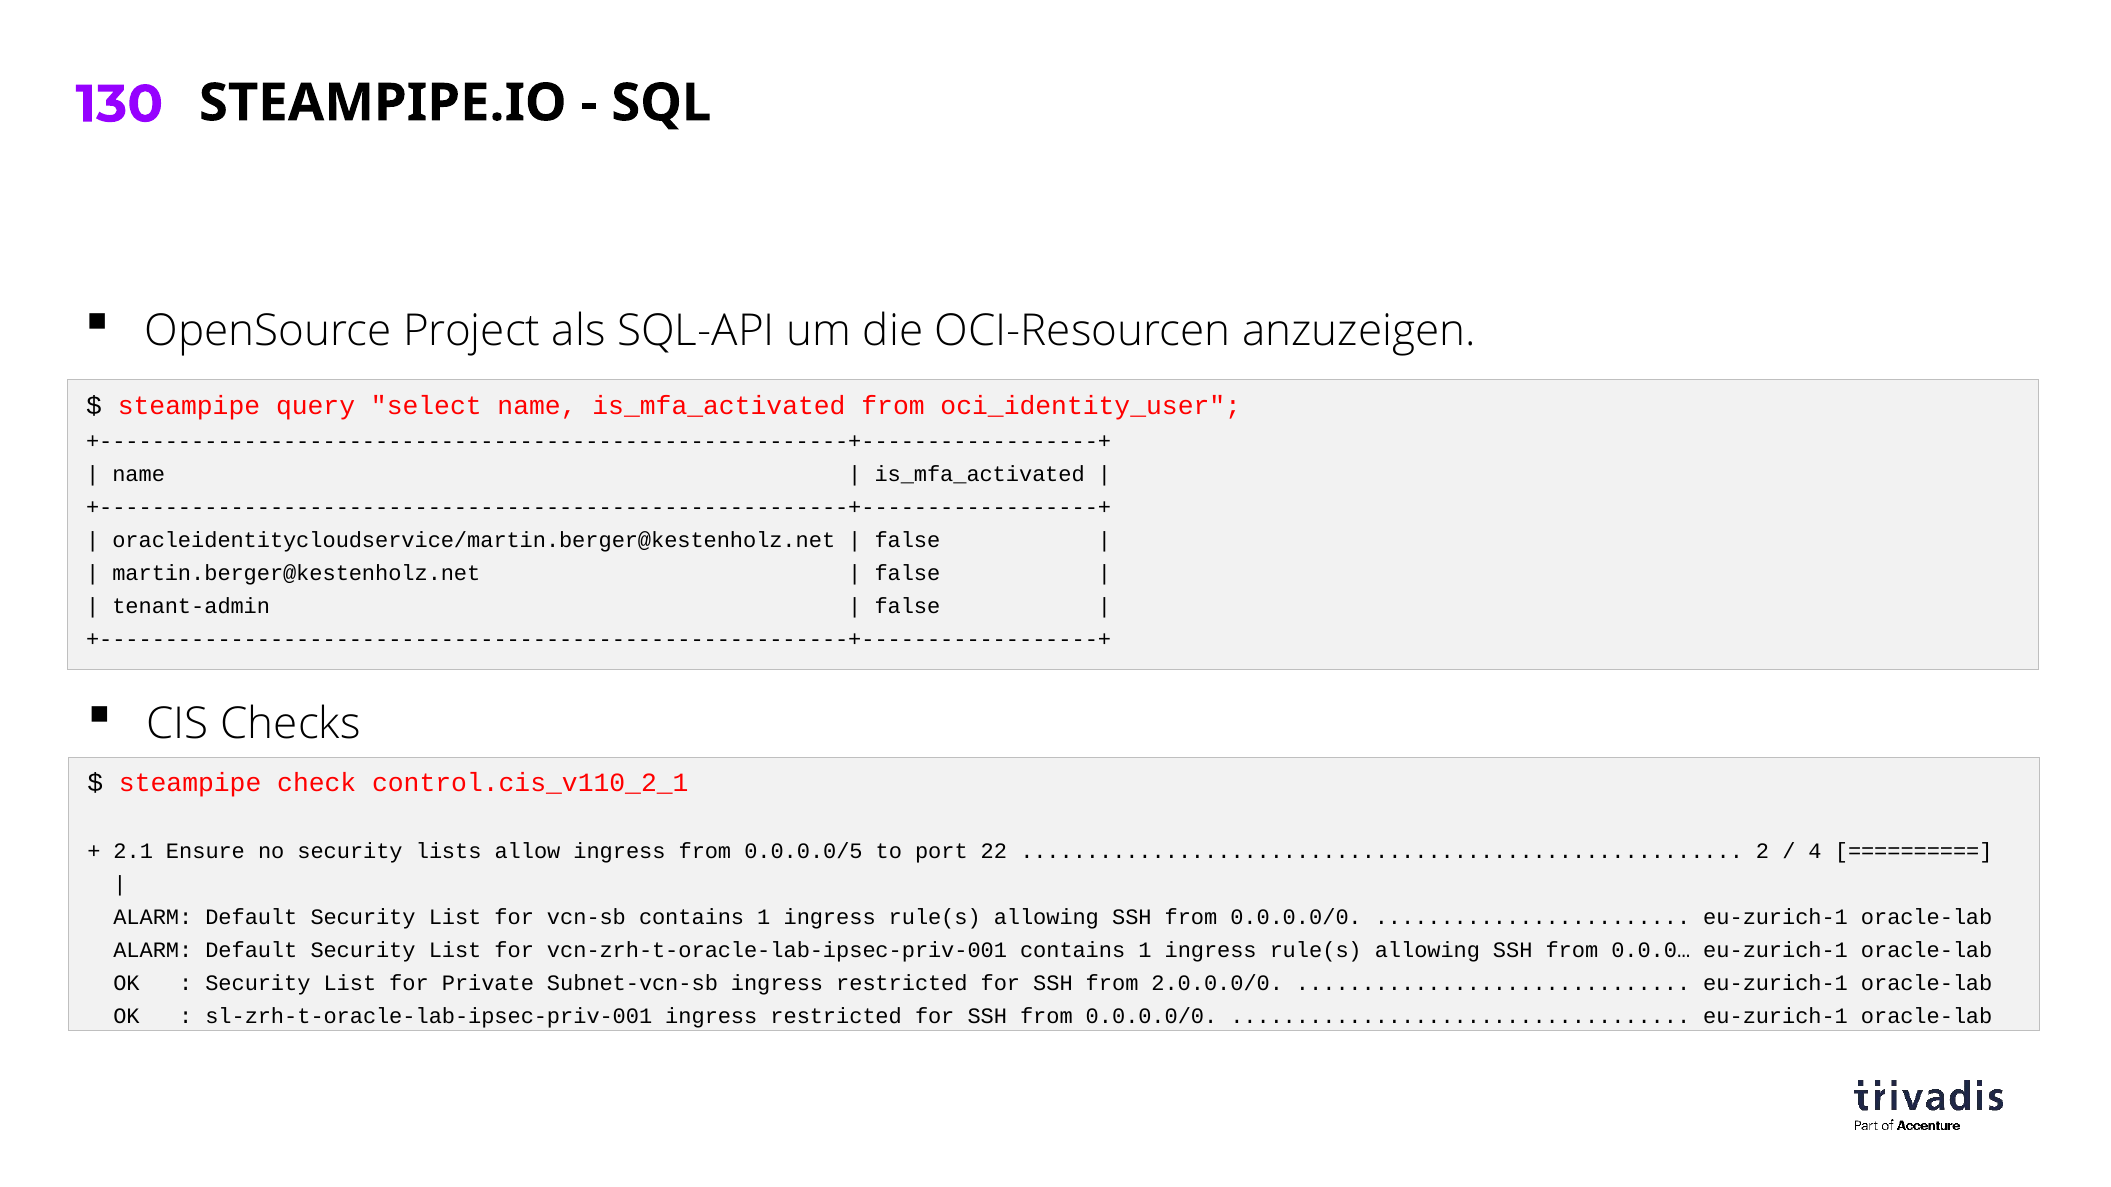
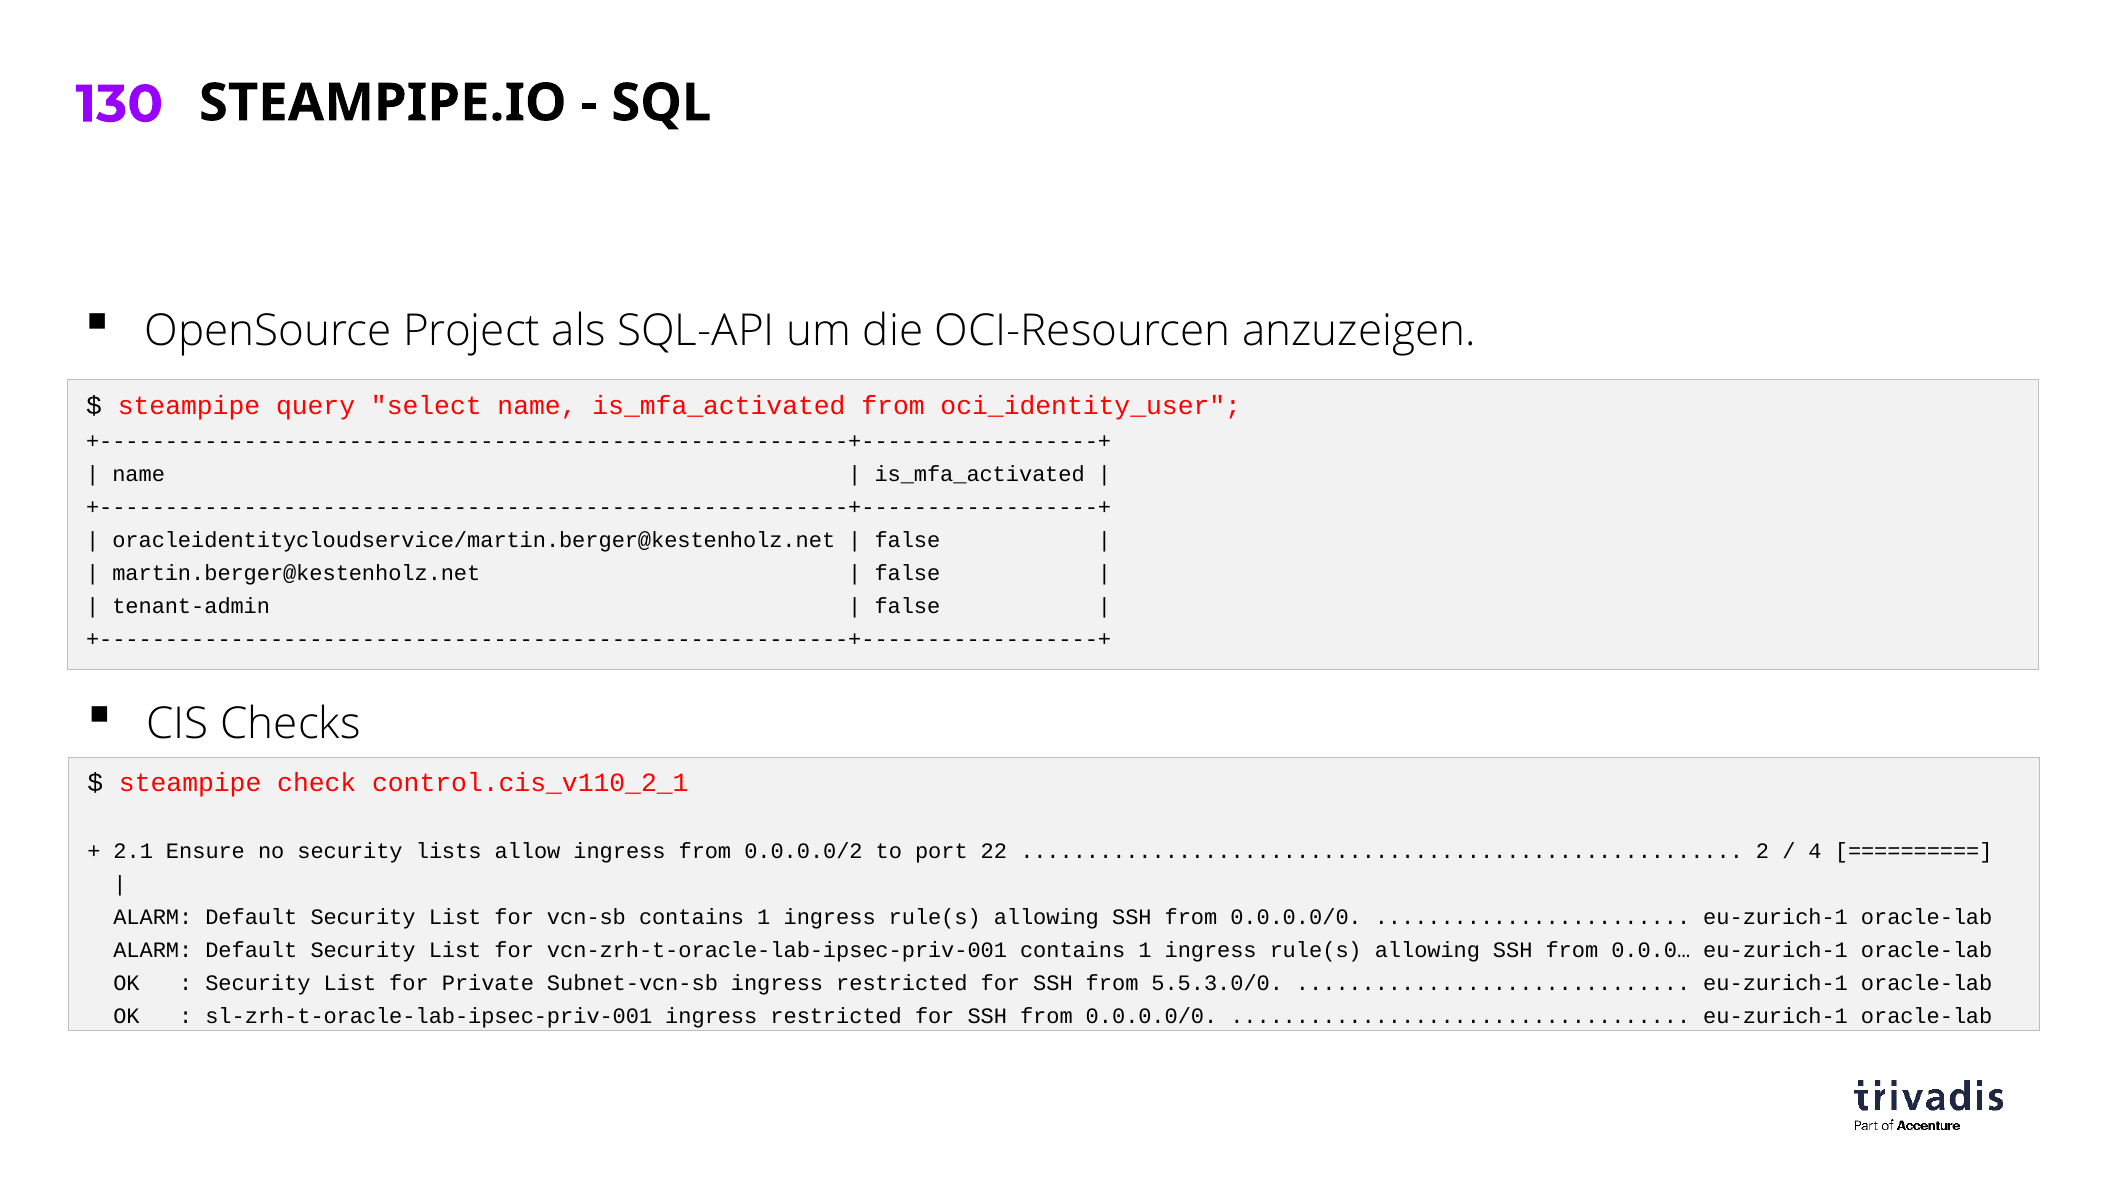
0.0.0.0/5: 0.0.0.0/5 -> 0.0.0.0/2
2.0.0.0/0: 2.0.0.0/0 -> 5.5.3.0/0
